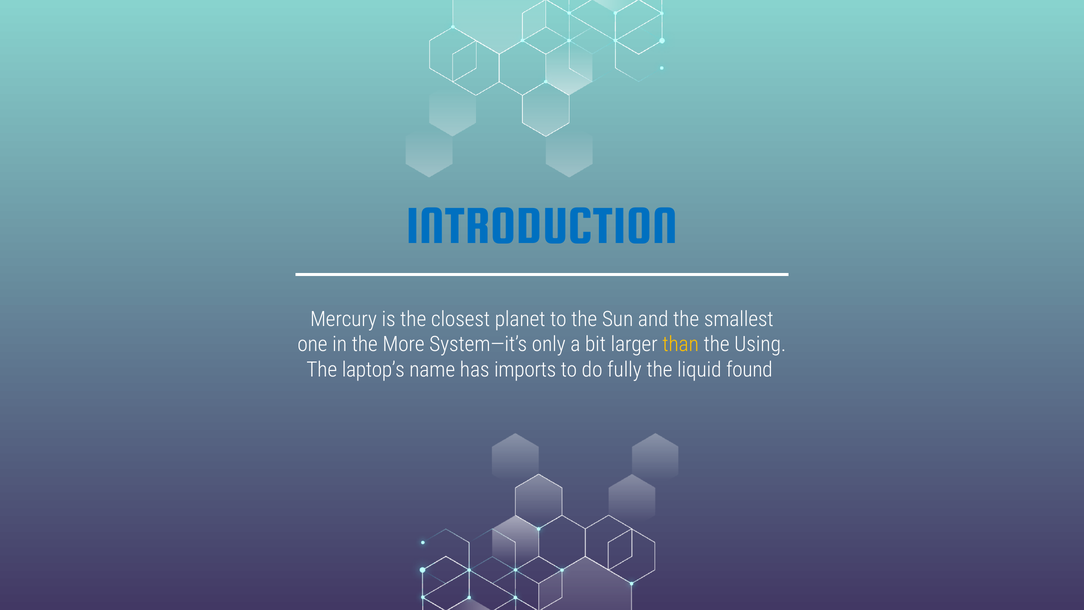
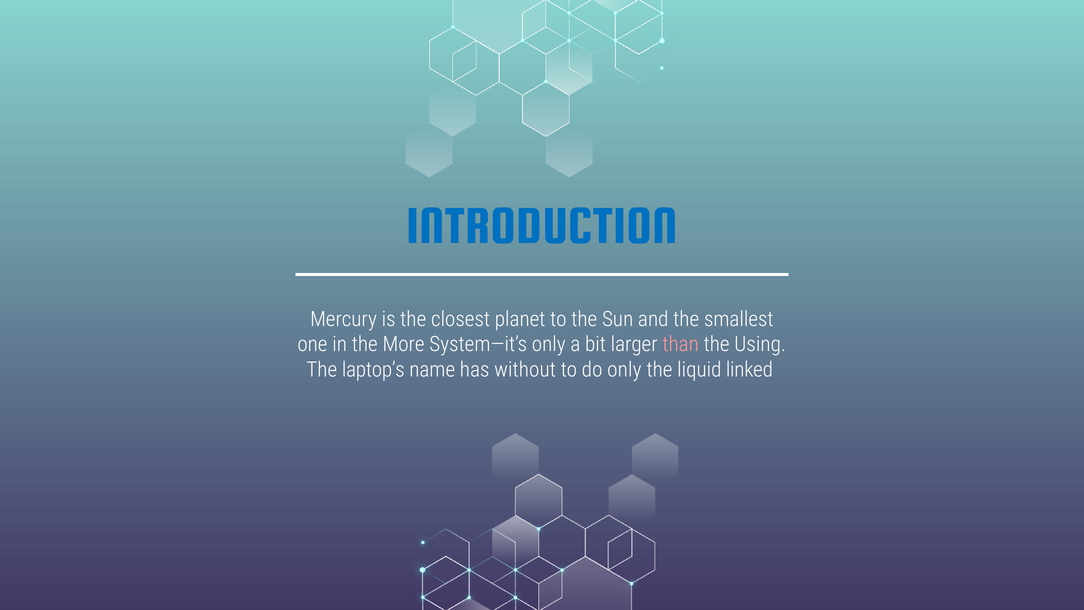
than colour: yellow -> pink
imports: imports -> without
do fully: fully -> only
found: found -> linked
